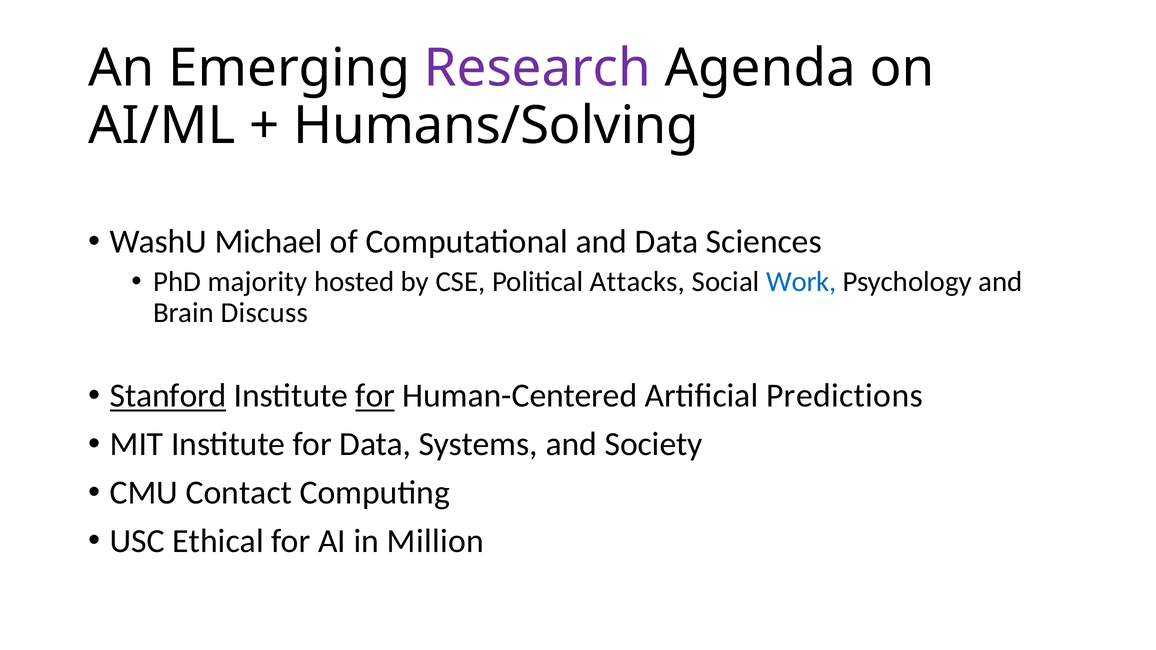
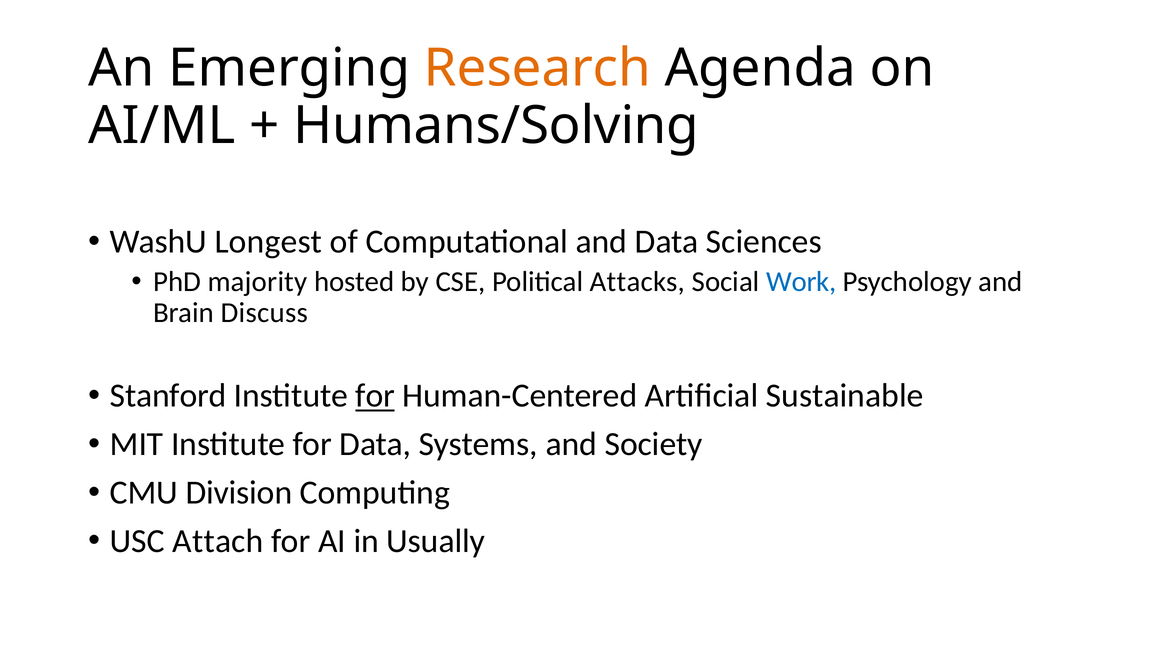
Research colour: purple -> orange
Michael: Michael -> Longest
Stanford underline: present -> none
Predictions: Predictions -> Sustainable
Contact: Contact -> Division
Ethical: Ethical -> Attach
Million: Million -> Usually
